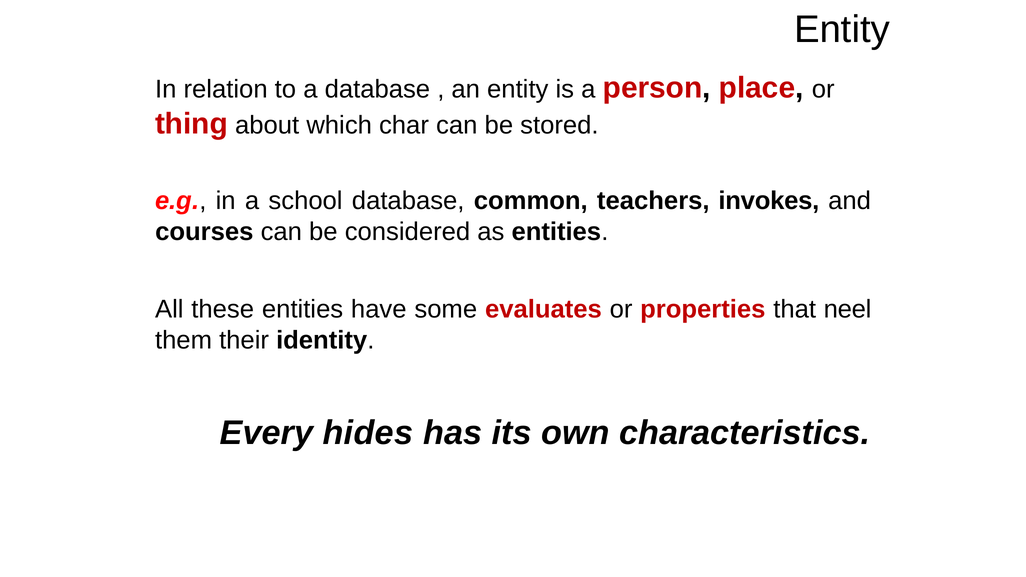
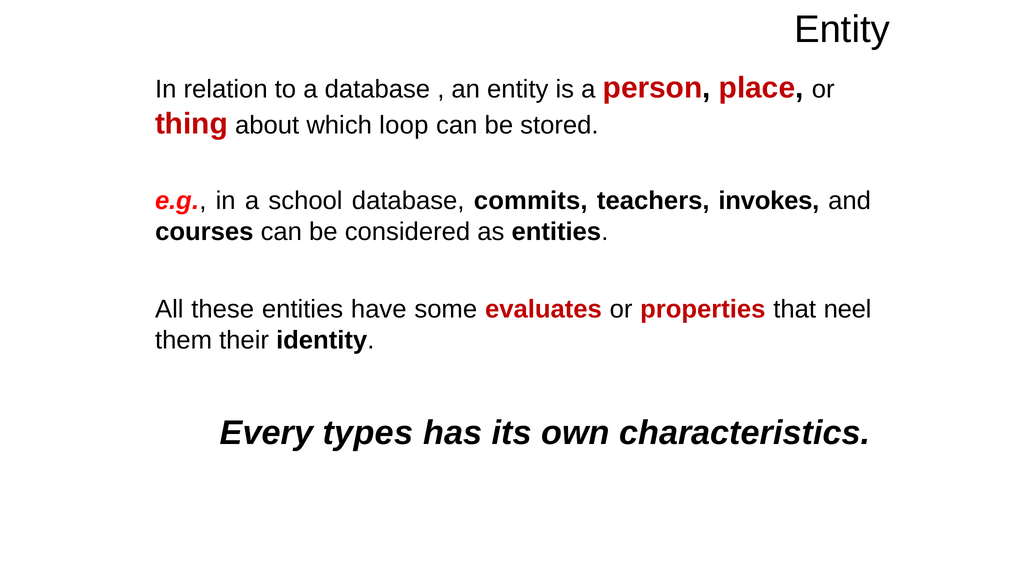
char: char -> loop
common: common -> commits
hides: hides -> types
